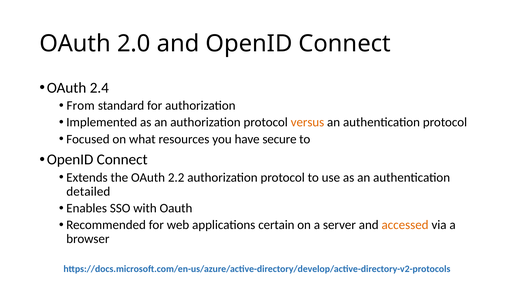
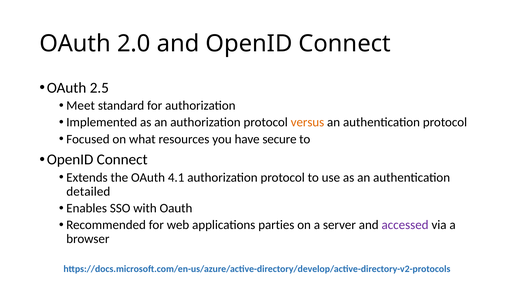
2.4: 2.4 -> 2.5
From: From -> Meet
2.2: 2.2 -> 4.1
certain: certain -> parties
accessed colour: orange -> purple
